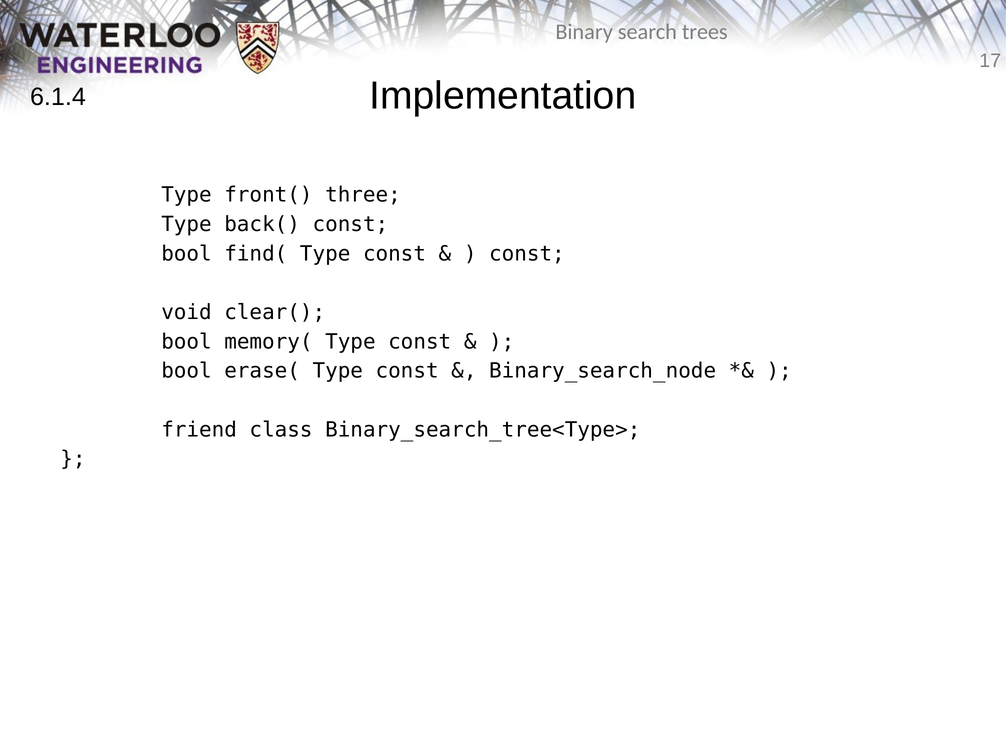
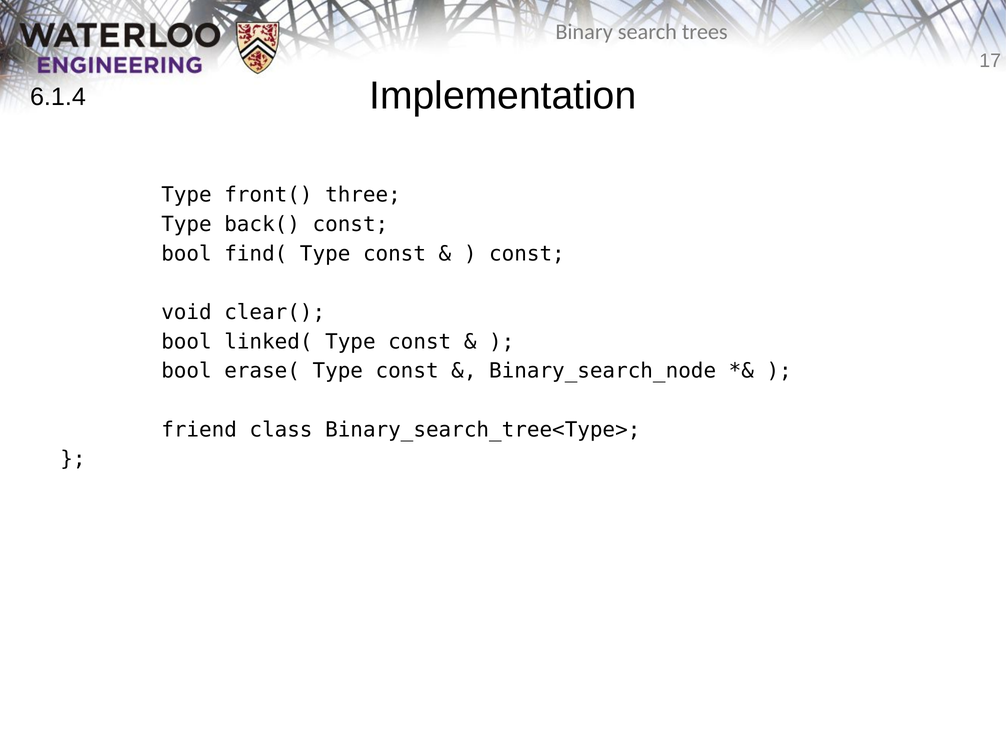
memory(: memory( -> linked(
